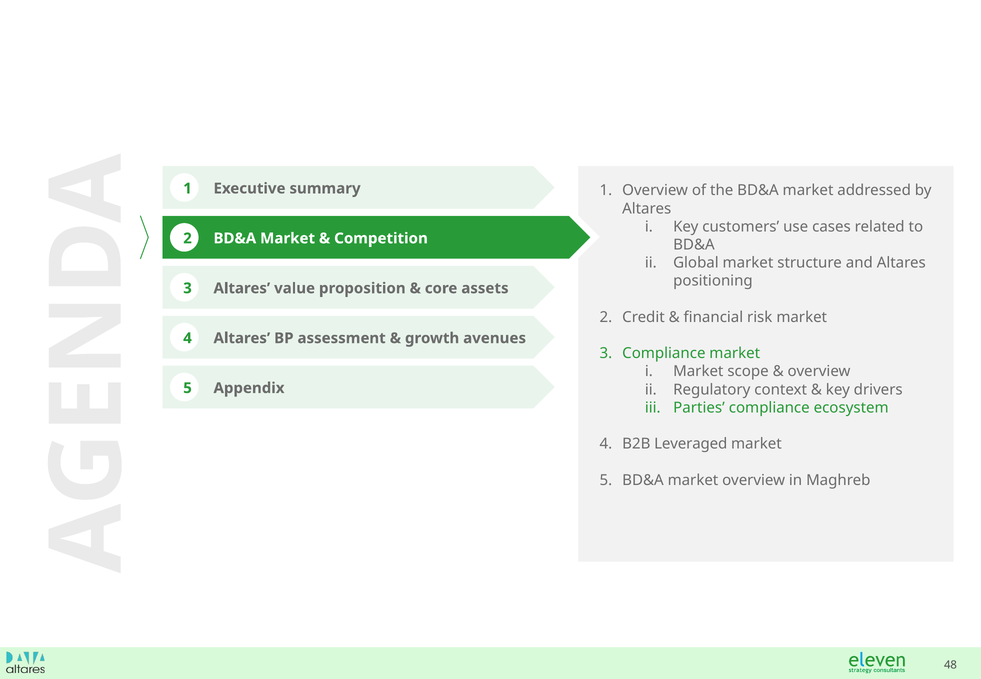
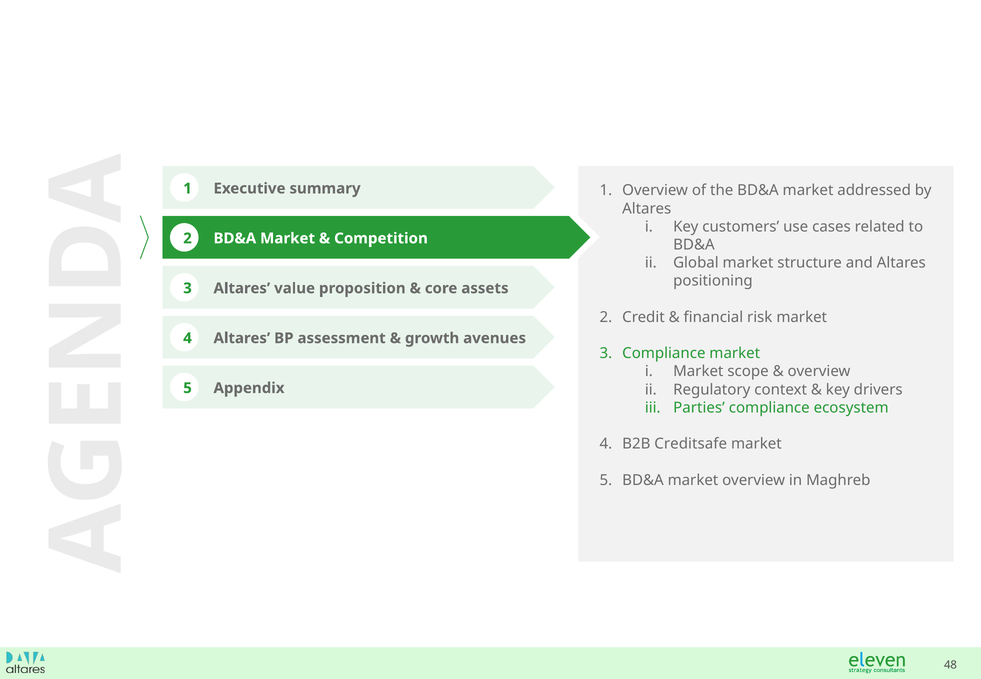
Leveraged: Leveraged -> Creditsafe
